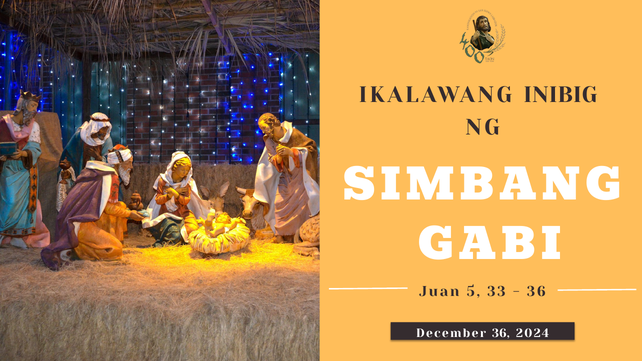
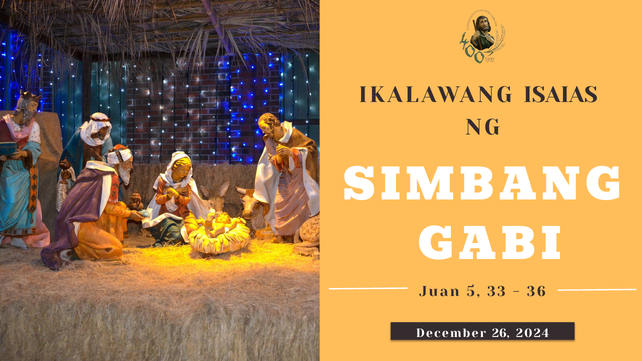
INIBIG: INIBIG -> ISAIAS
December 36: 36 -> 26
